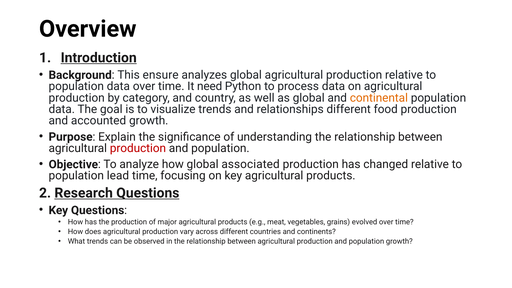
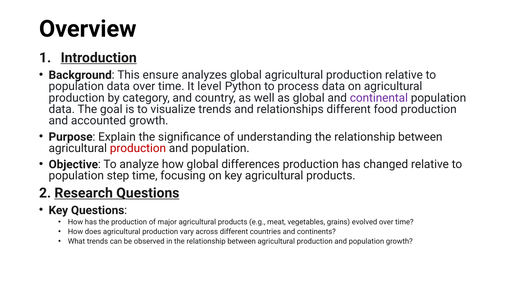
need: need -> level
continental colour: orange -> purple
associated: associated -> differences
lead: lead -> step
